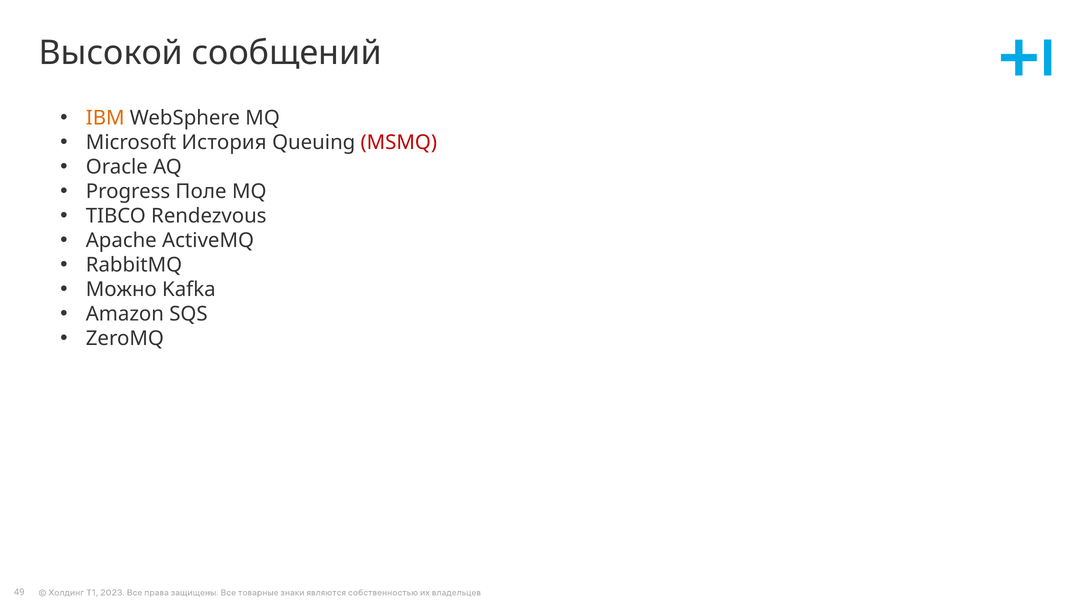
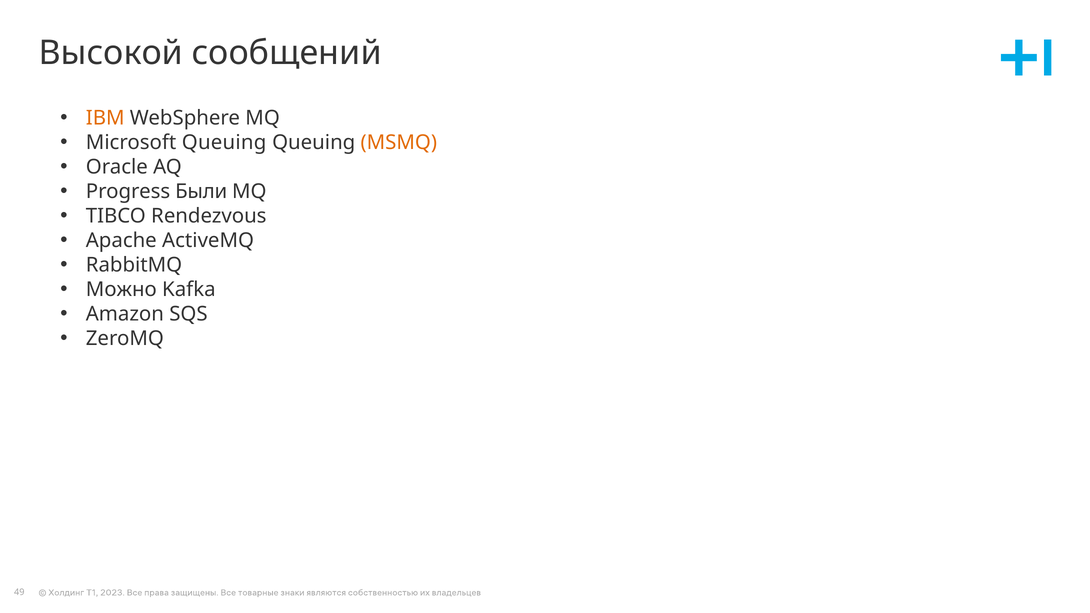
Microsoft История: История -> Queuing
MSMQ colour: red -> orange
Поле: Поле -> Были
